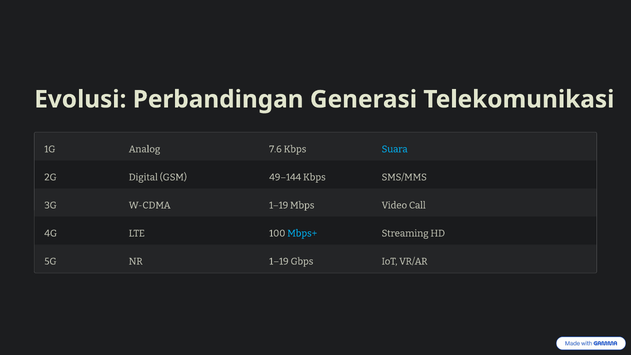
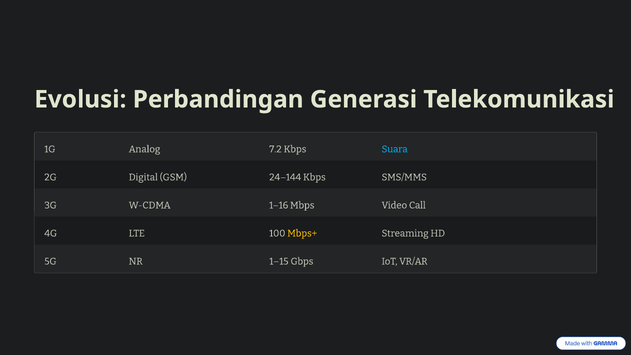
7.6: 7.6 -> 7.2
49–144: 49–144 -> 24–144
W-CDMA 1–19: 1–19 -> 1–16
Mbps+ colour: light blue -> yellow
NR 1–19: 1–19 -> 1–15
